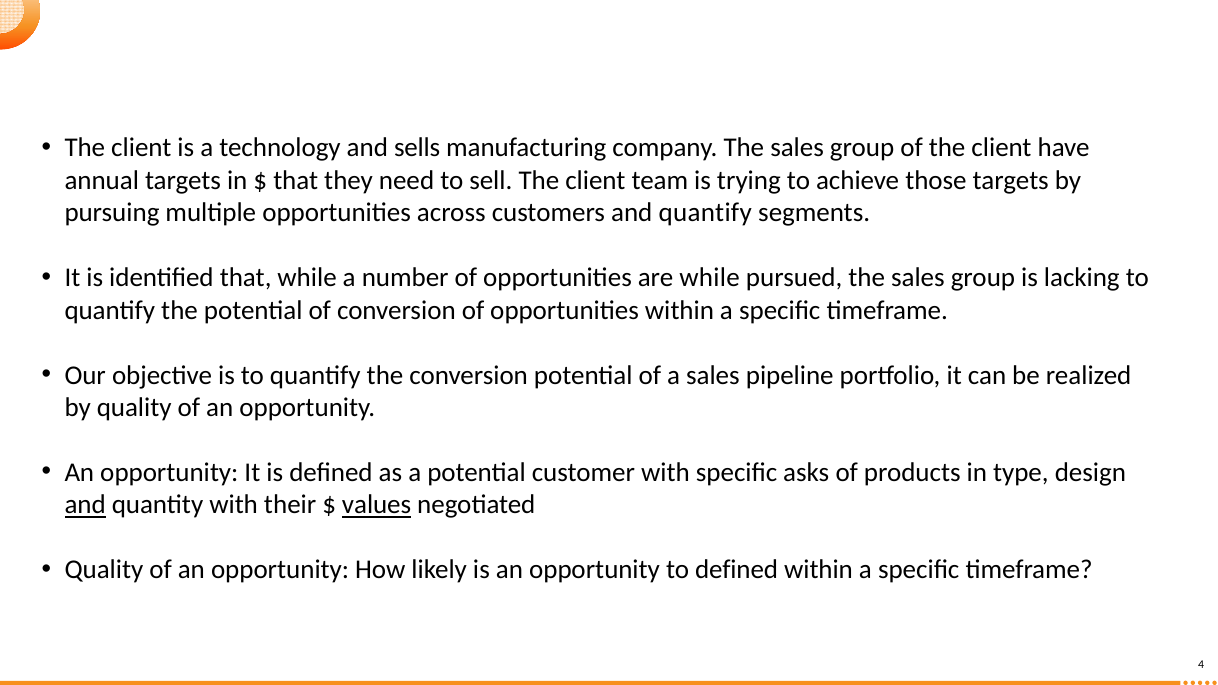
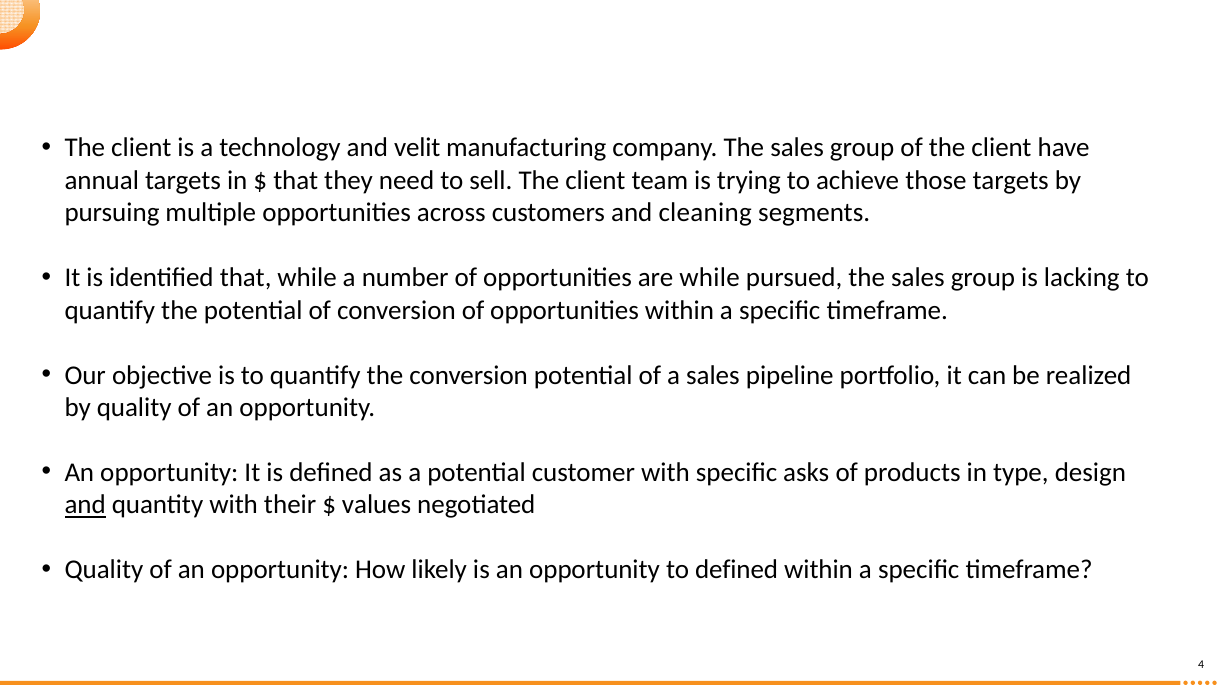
sells: sells -> velit
and quantify: quantify -> cleaning
values underline: present -> none
